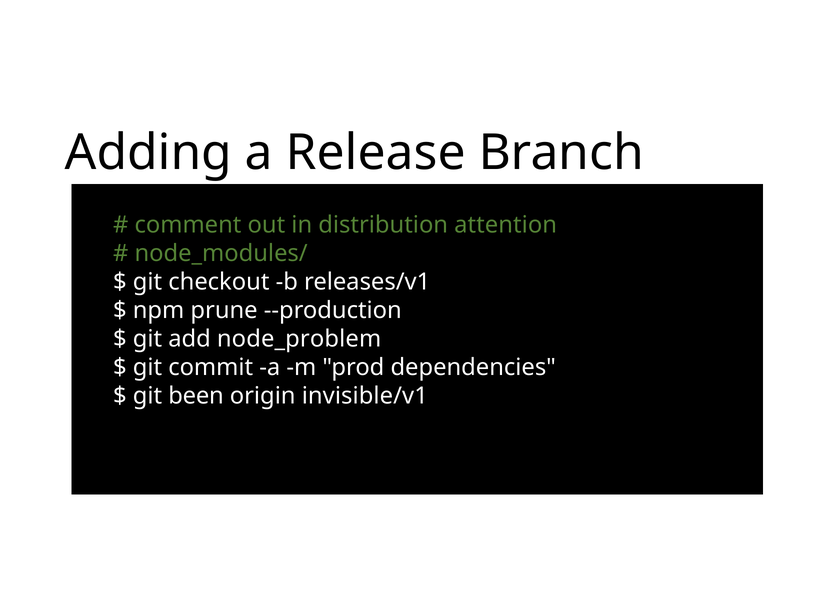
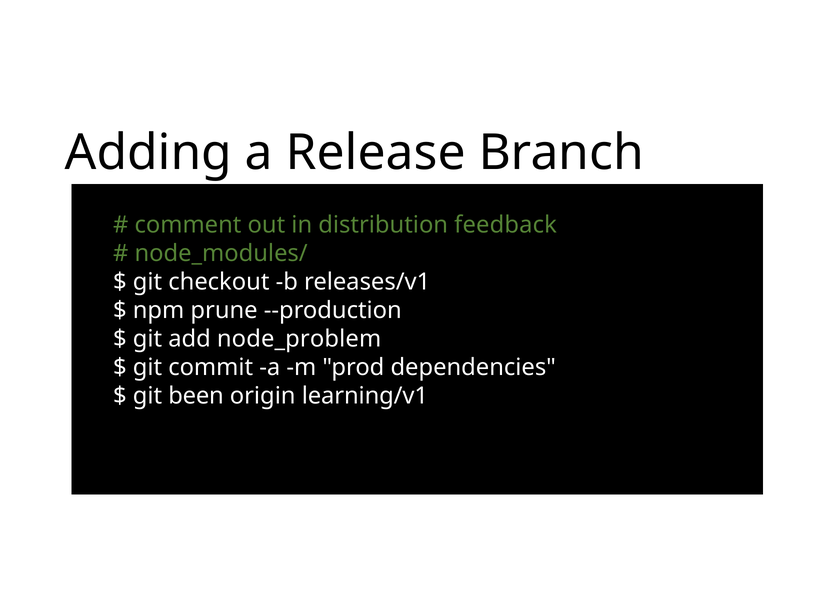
attention: attention -> feedback
invisible/v1: invisible/v1 -> learning/v1
